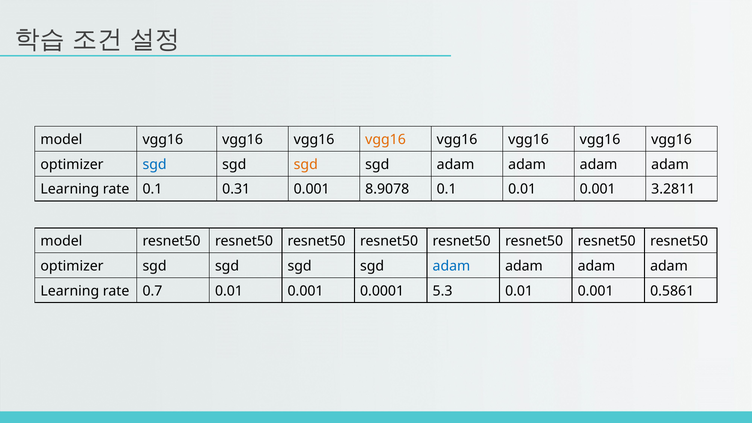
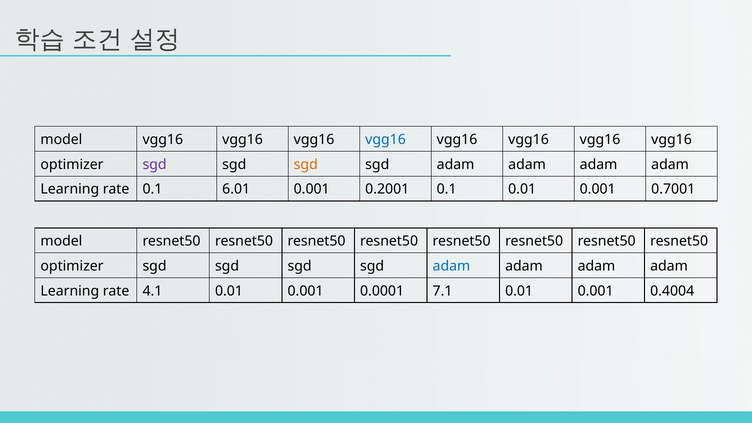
vgg16 at (386, 140) colour: orange -> blue
sgd at (155, 164) colour: blue -> purple
0.31: 0.31 -> 6.01
8.9078: 8.9078 -> 0.2001
3.2811: 3.2811 -> 0.7001
0.7: 0.7 -> 4.1
5.3: 5.3 -> 7.1
0.5861: 0.5861 -> 0.4004
